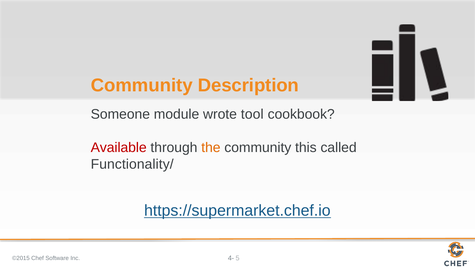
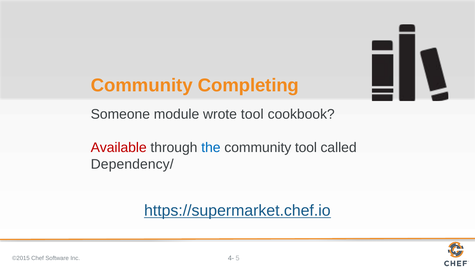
Description: Description -> Completing
the colour: orange -> blue
community this: this -> tool
Functionality/: Functionality/ -> Dependency/
